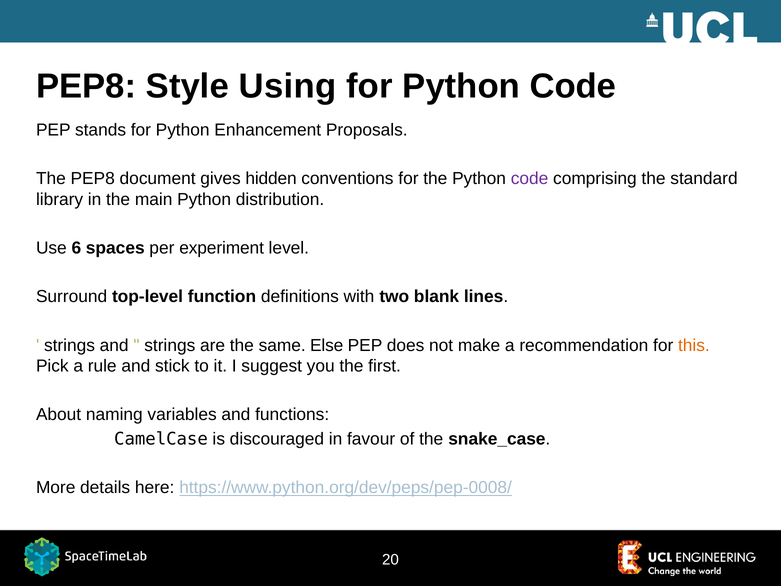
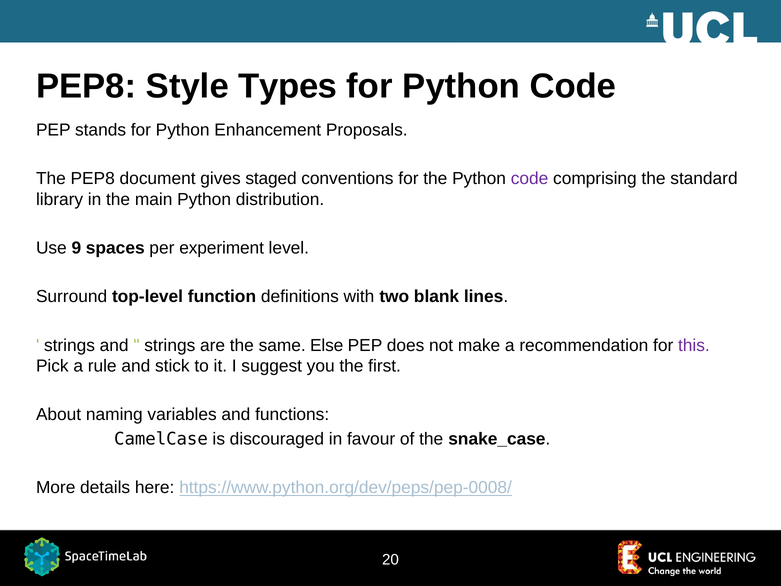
Using: Using -> Types
hidden: hidden -> staged
6: 6 -> 9
this colour: orange -> purple
